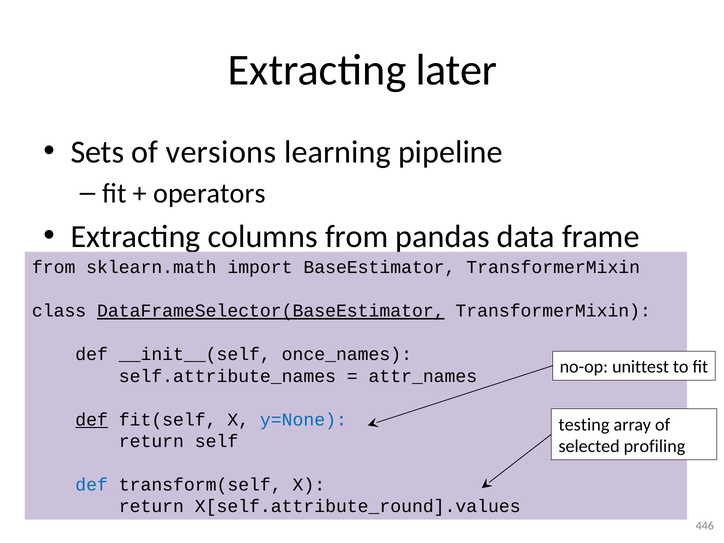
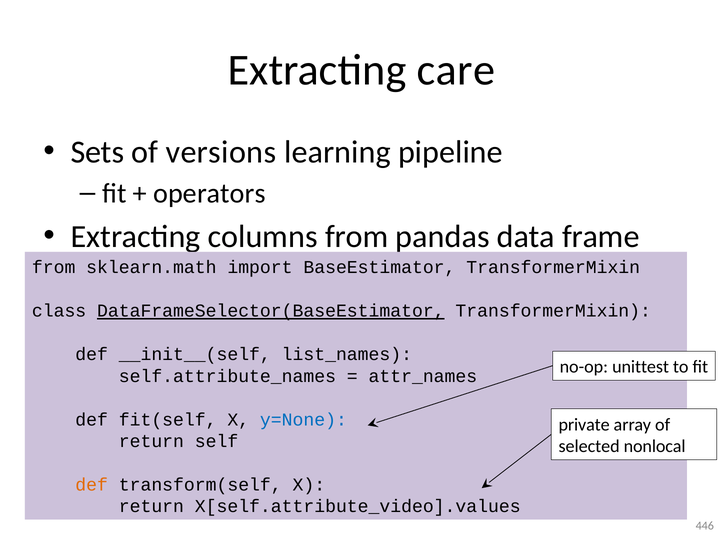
later: later -> care
once_names: once_names -> list_names
def at (92, 420) underline: present -> none
testing: testing -> private
profiling: profiling -> nonlocal
def at (92, 485) colour: blue -> orange
X[self.attribute_round].values: X[self.attribute_round].values -> X[self.attribute_video].values
